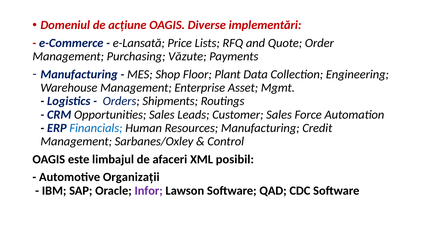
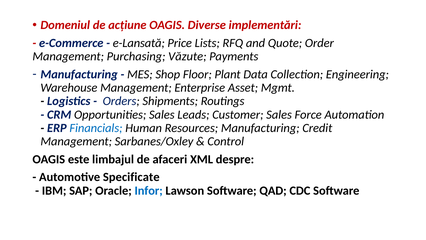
posibil: posibil -> despre
Organizații: Organizații -> Specificate
Infor colour: purple -> blue
